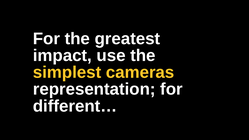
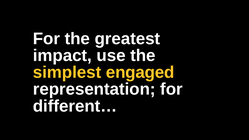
cameras: cameras -> engaged
